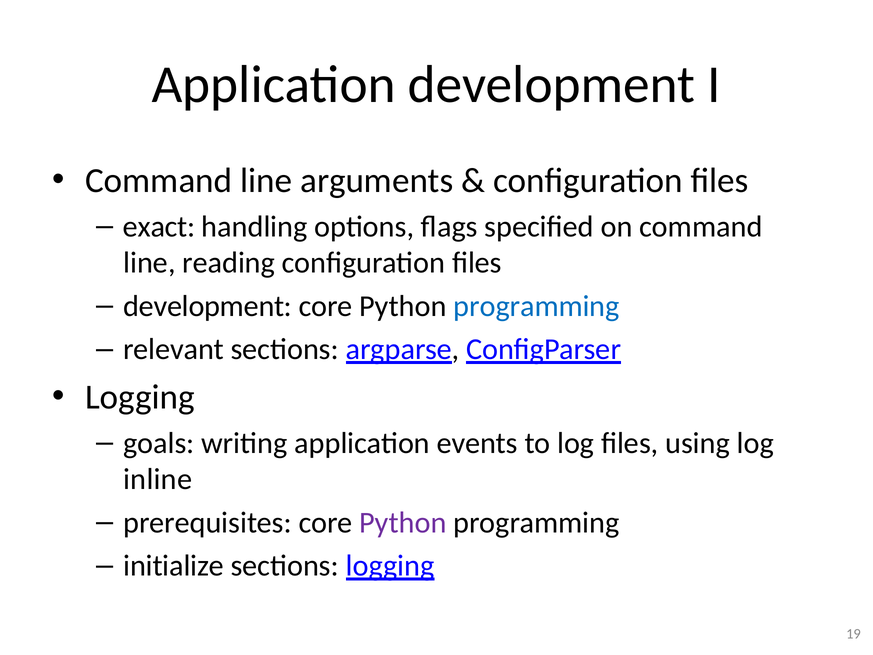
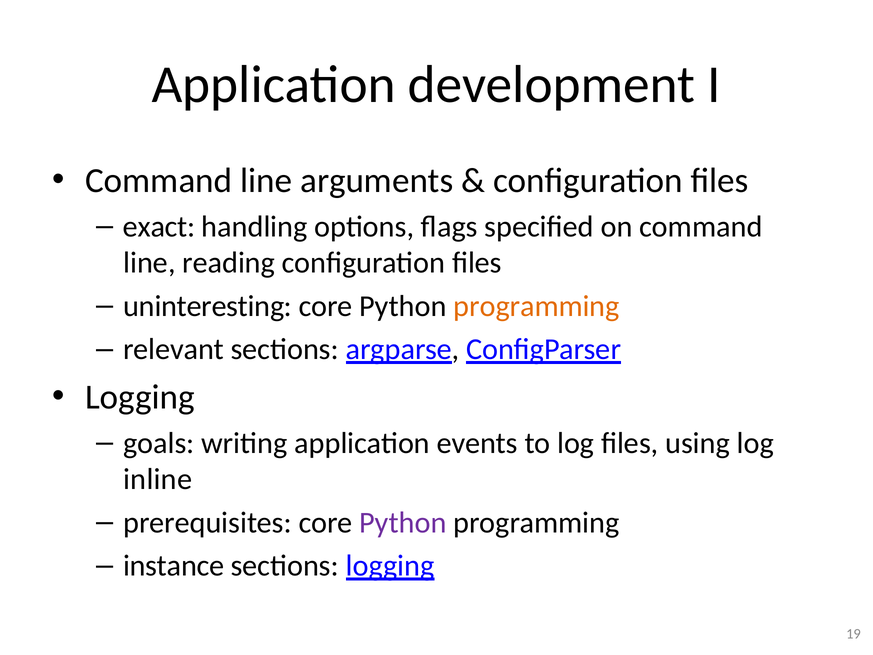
development at (208, 306): development -> uninteresting
programming at (536, 306) colour: blue -> orange
initialize: initialize -> instance
